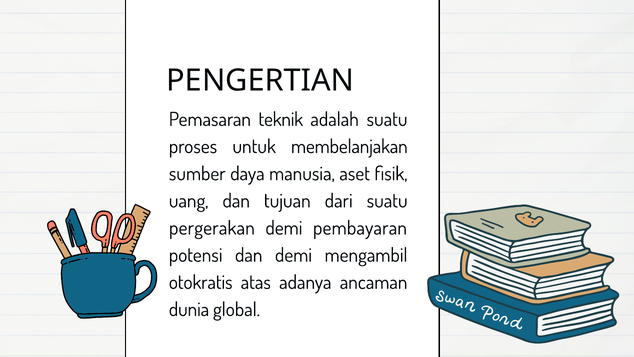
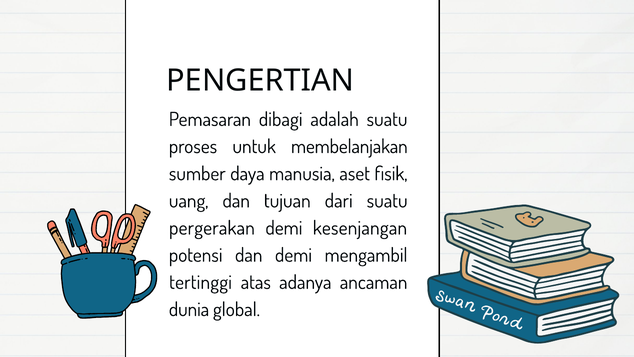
teknik: teknik -> dibagi
pembayaran: pembayaran -> kesenjangan
otokratis: otokratis -> tertinggi
